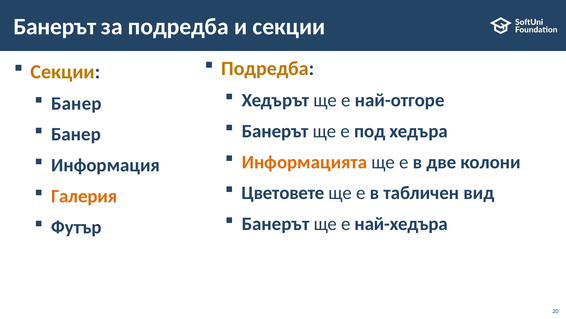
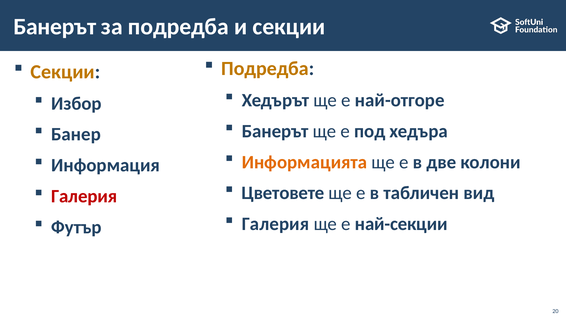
Банер at (76, 103): Банер -> Избор
Галерия at (84, 196) colour: orange -> red
Банерът at (276, 224): Банерът -> Галерия
най-хедъра: най-хедъра -> най-секции
